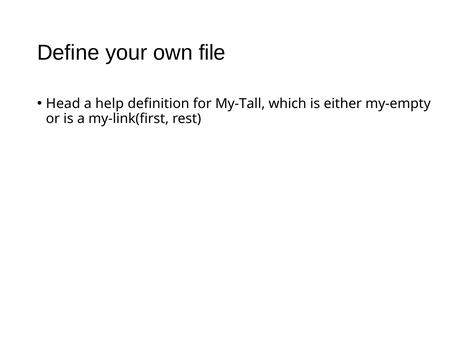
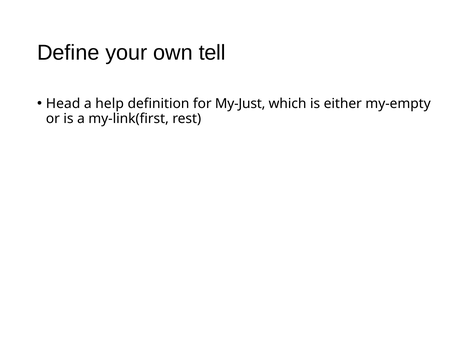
file: file -> tell
My-Tall: My-Tall -> My-Just
